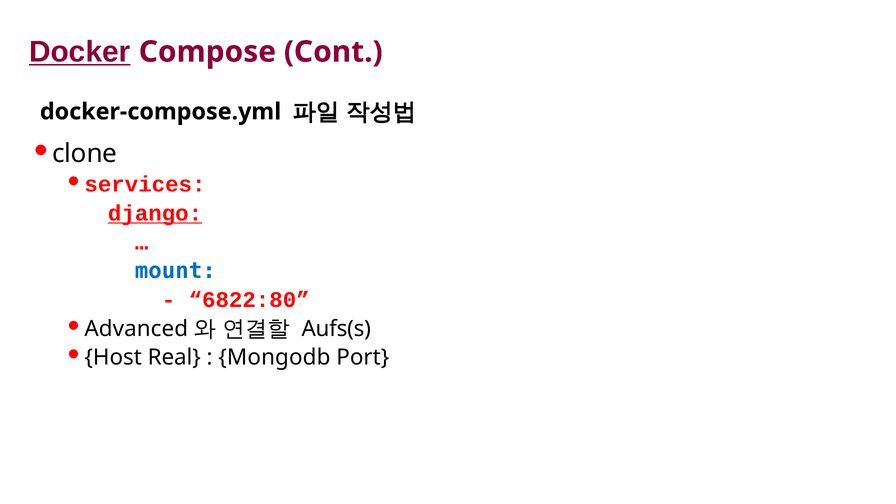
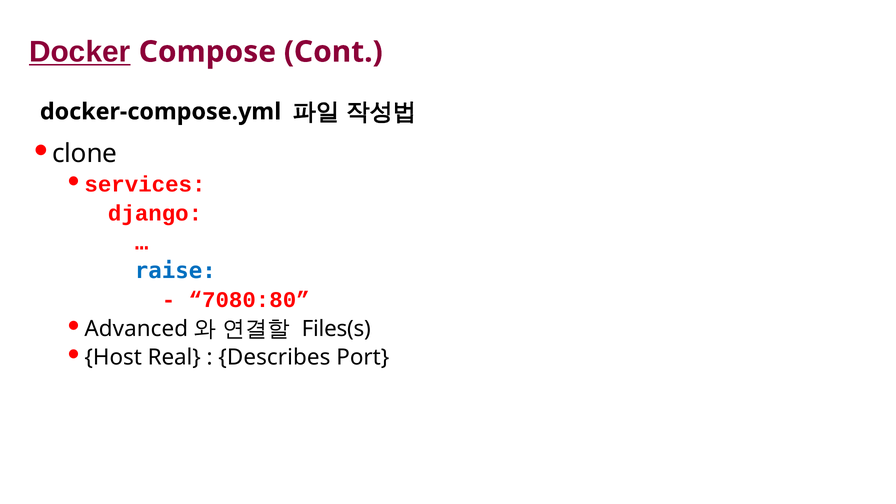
django underline: present -> none
mount: mount -> raise
6822:80: 6822:80 -> 7080:80
Aufs(s: Aufs(s -> Files(s
Mongodb: Mongodb -> Describes
